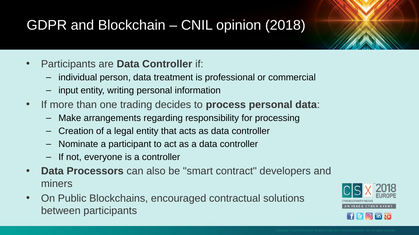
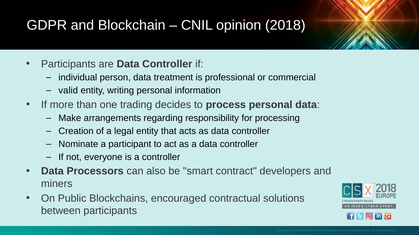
input: input -> valid
